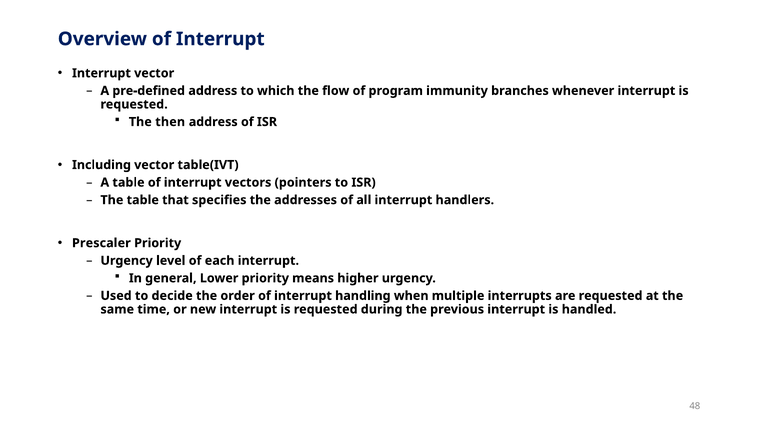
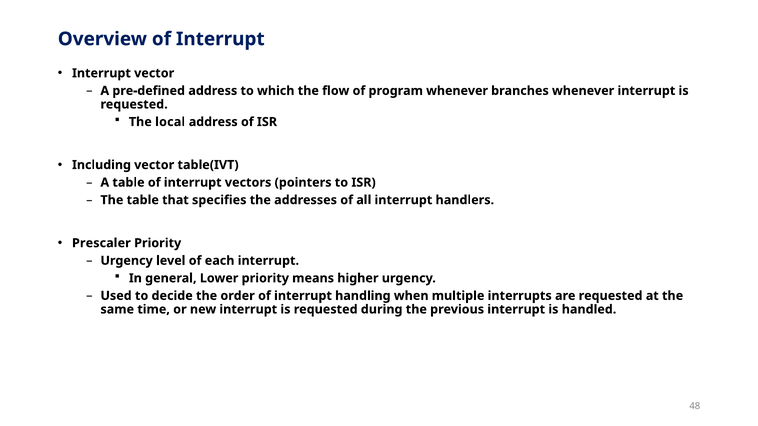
program immunity: immunity -> whenever
then: then -> local
